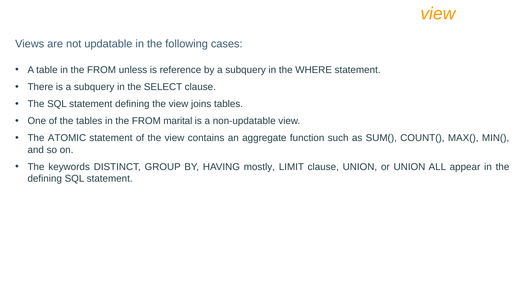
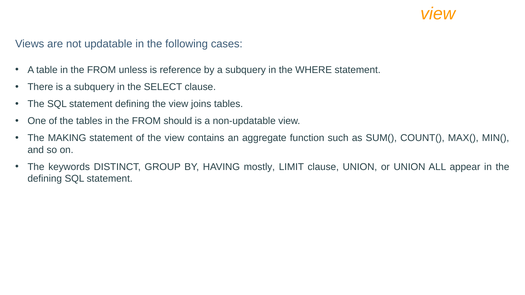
marital: marital -> should
ATOMIC: ATOMIC -> MAKING
